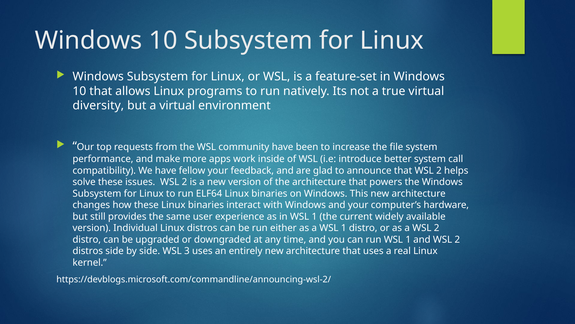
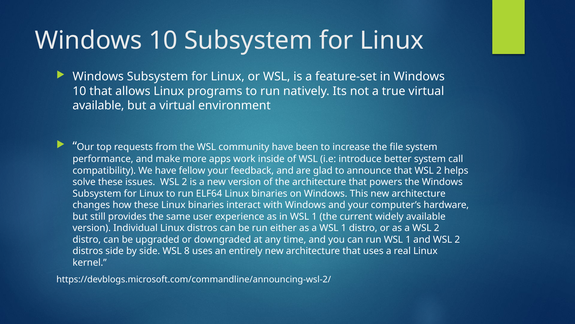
diversity at (98, 105): diversity -> available
3: 3 -> 8
